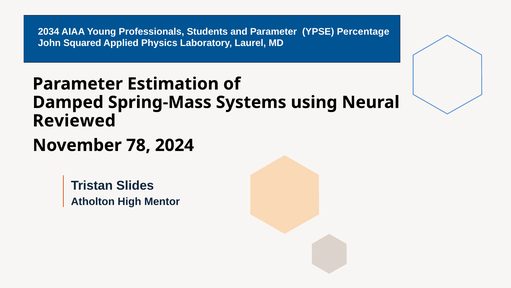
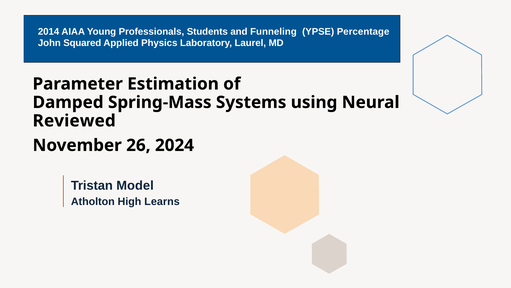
2034: 2034 -> 2014
and Parameter: Parameter -> Funneling
78: 78 -> 26
Slides: Slides -> Model
Mentor: Mentor -> Learns
